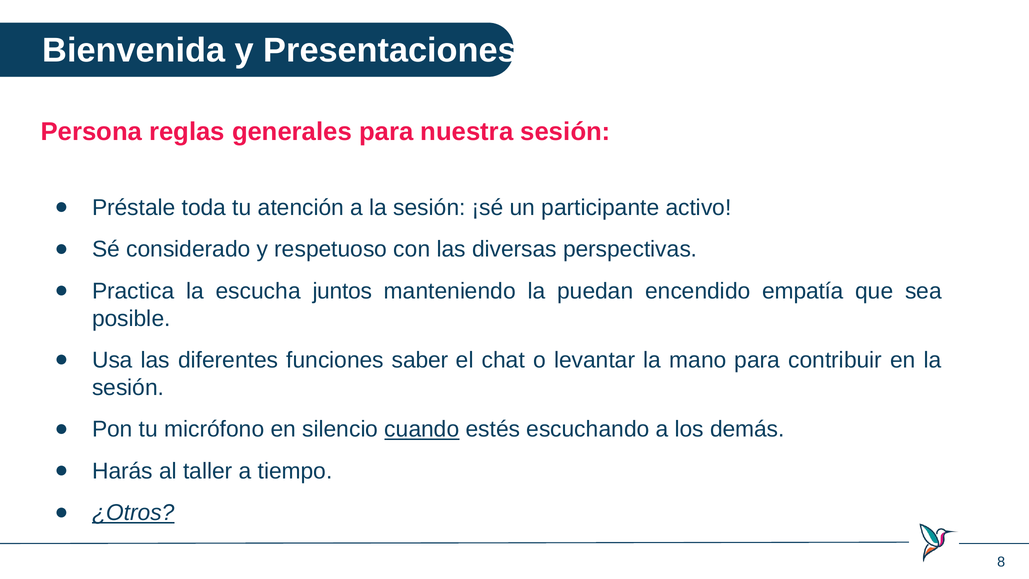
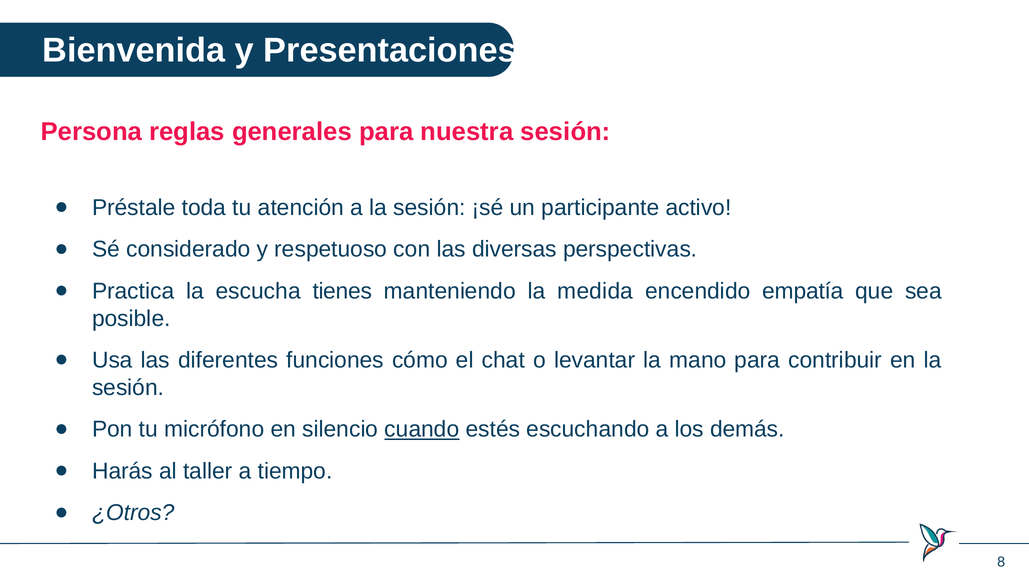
juntos: juntos -> tienes
puedan: puedan -> medida
saber: saber -> cómo
¿Otros underline: present -> none
